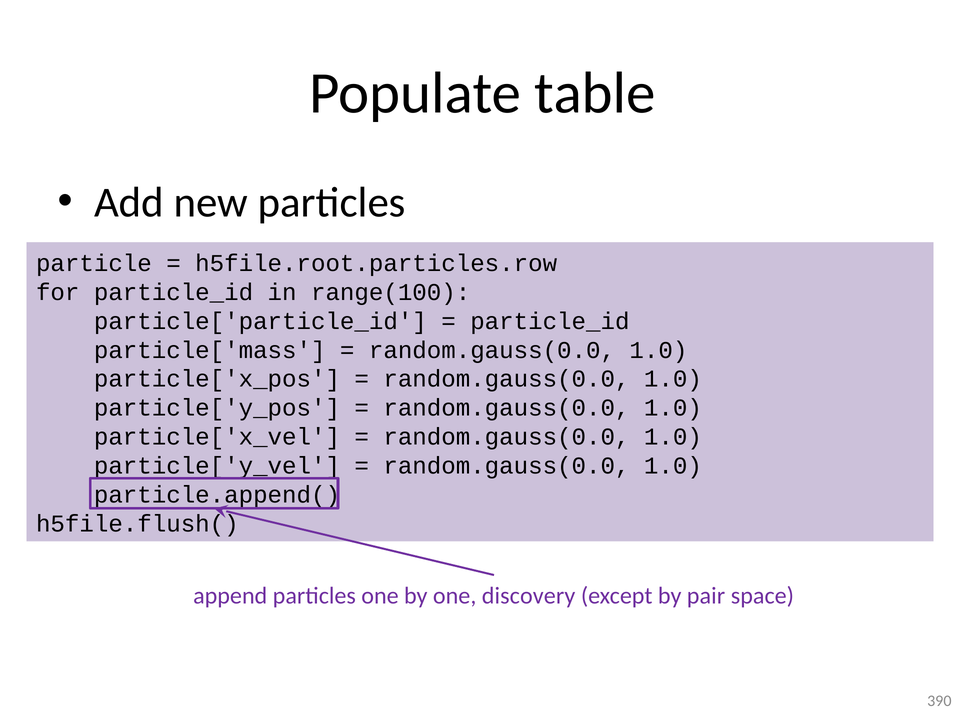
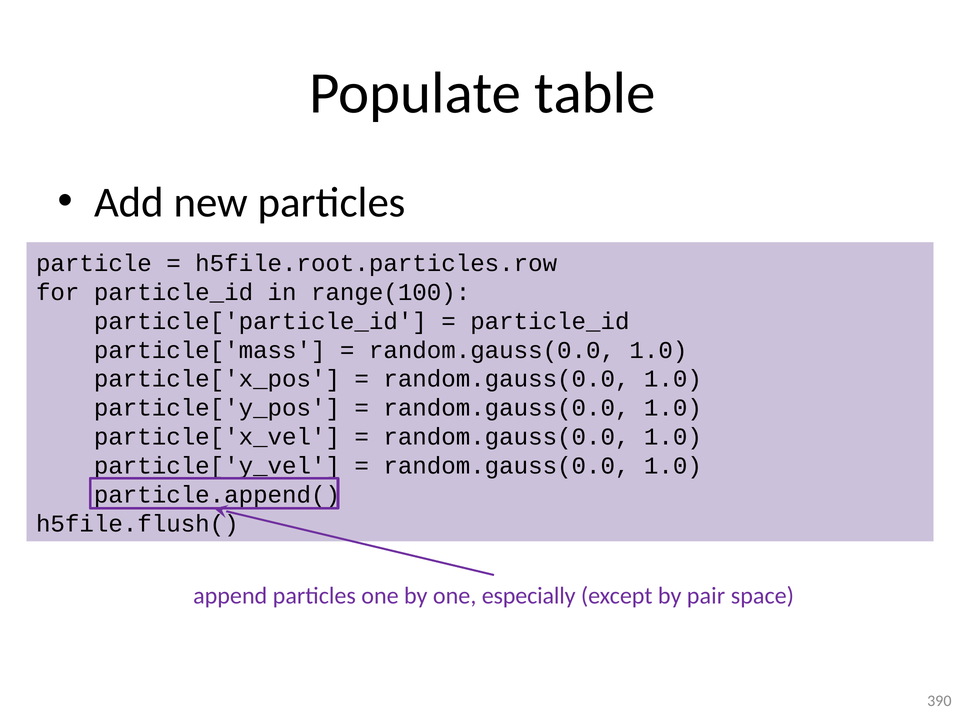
discovery: discovery -> especially
